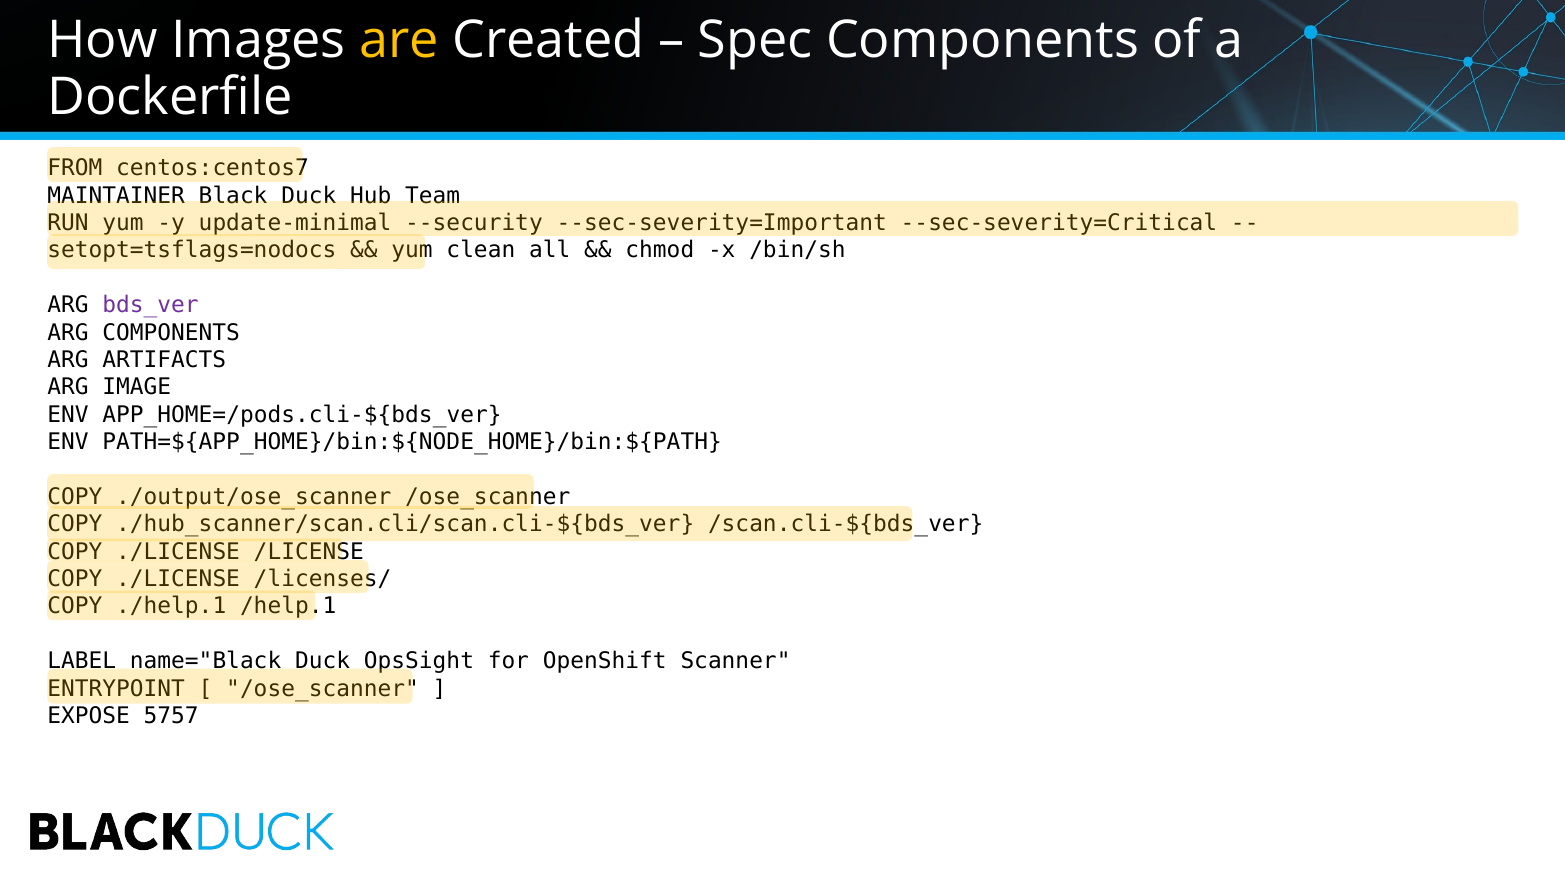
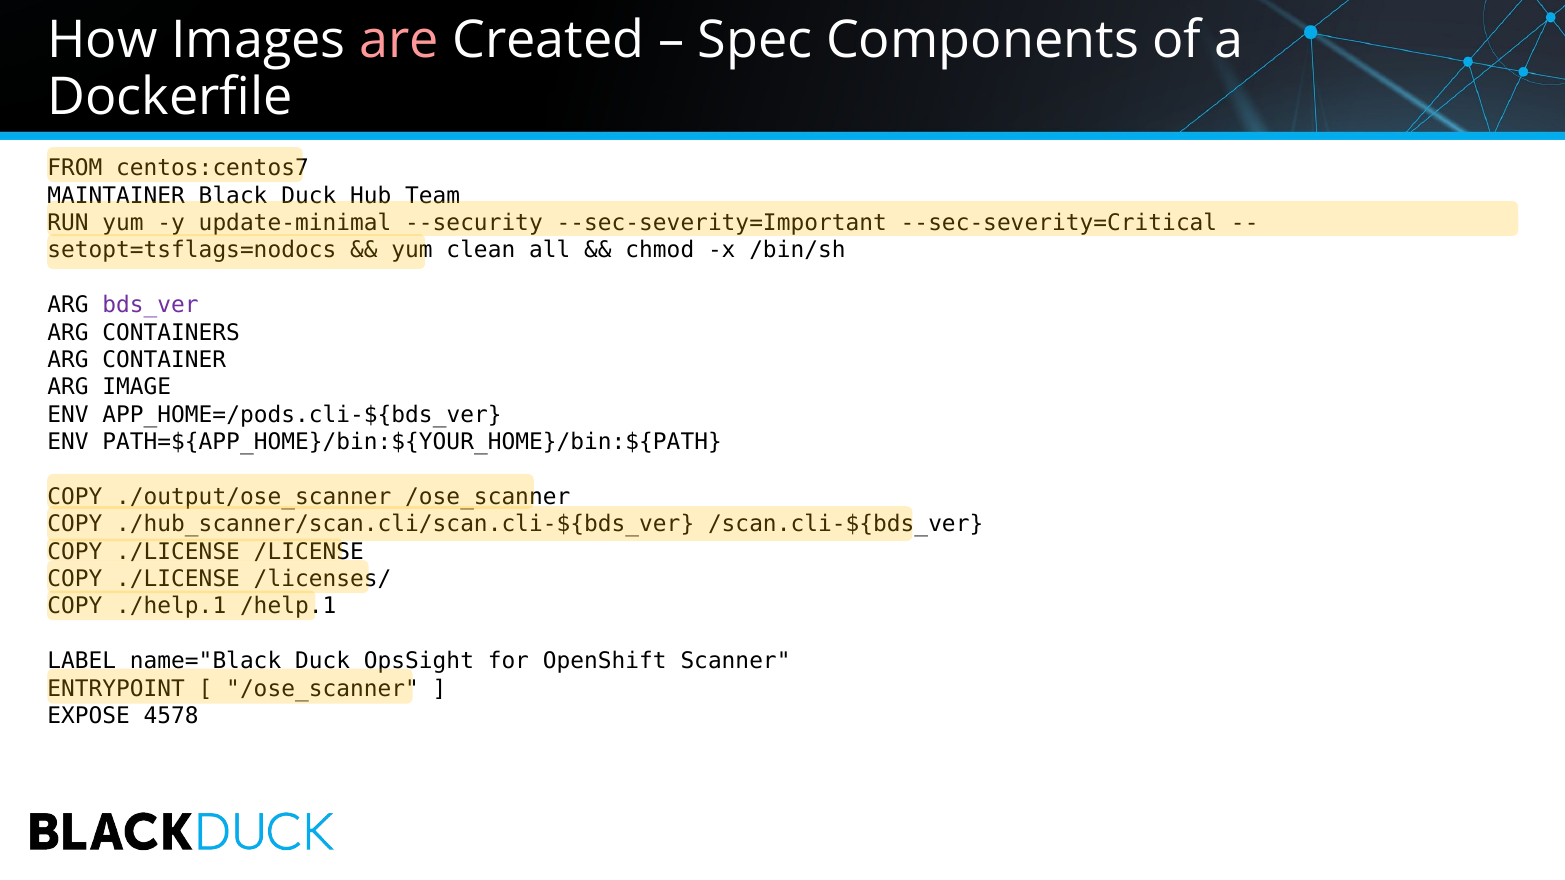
are colour: yellow -> pink
ARG COMPONENTS: COMPONENTS -> CONTAINERS
ARTIFACTS: ARTIFACTS -> CONTAINER
PATH=${APP_HOME}/bin:${NODE_HOME}/bin:${PATH: PATH=${APP_HOME}/bin:${NODE_HOME}/bin:${PATH -> PATH=${APP_HOME}/bin:${YOUR_HOME}/bin:${PATH
5757: 5757 -> 4578
